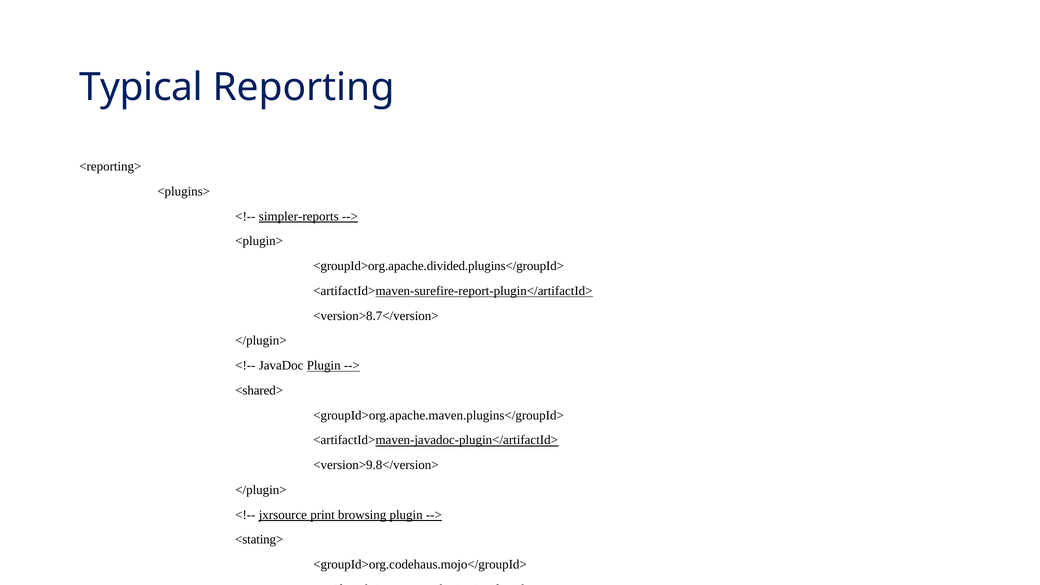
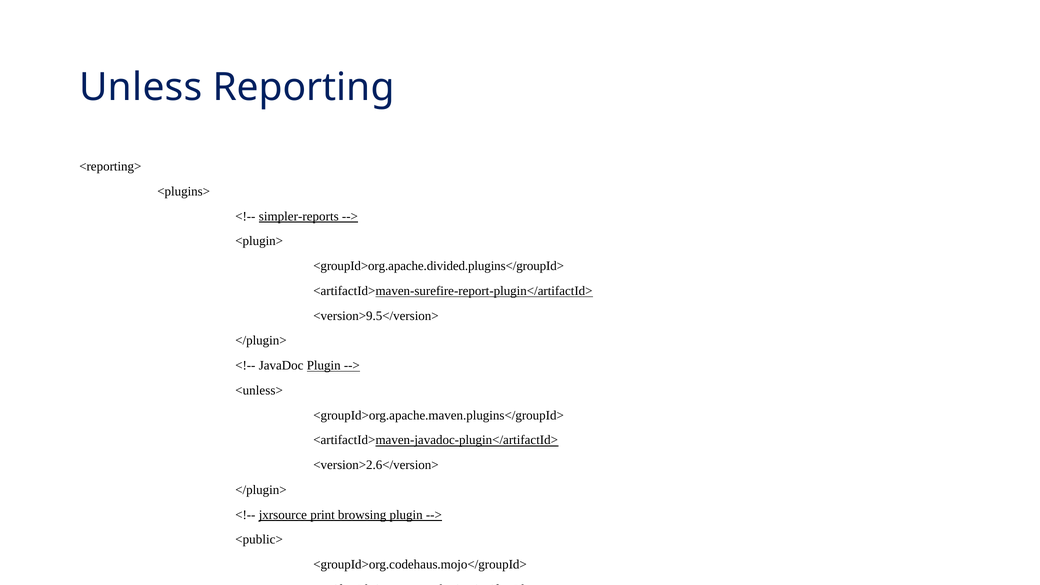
Typical: Typical -> Unless
<version>8.7</version>: <version>8.7</version> -> <version>9.5</version>
<shared>: <shared> -> <unless>
<version>9.8</version>: <version>9.8</version> -> <version>2.6</version>
<stating>: <stating> -> <public>
